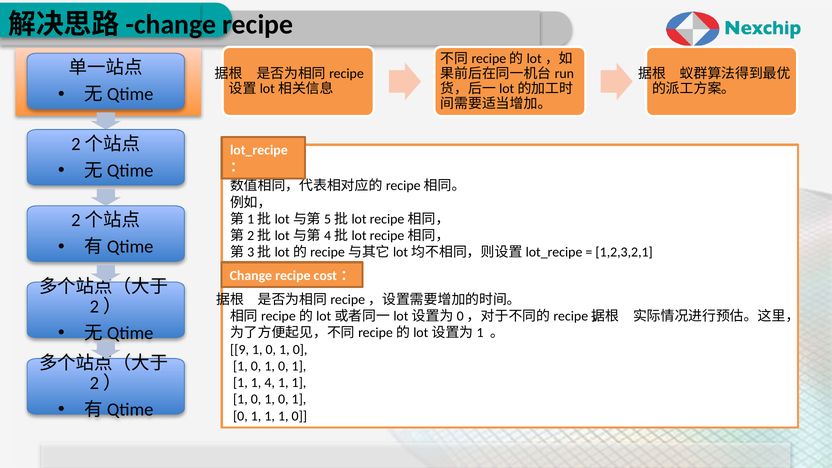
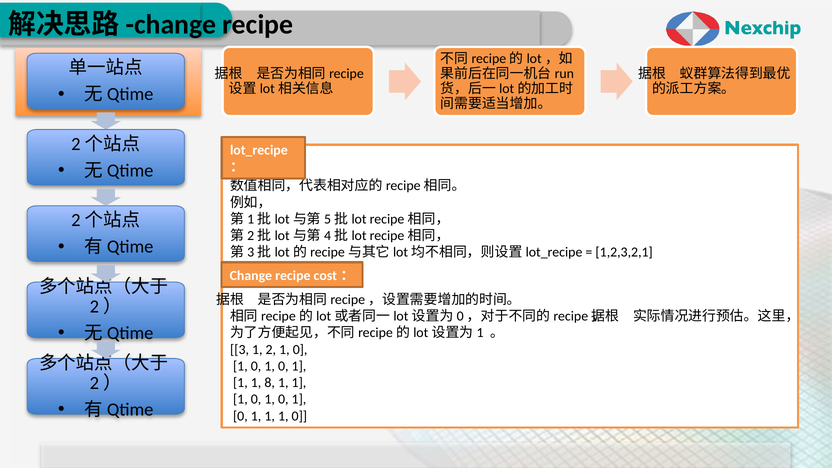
9: 9 -> 3
0 at (271, 349): 0 -> 2
4: 4 -> 8
